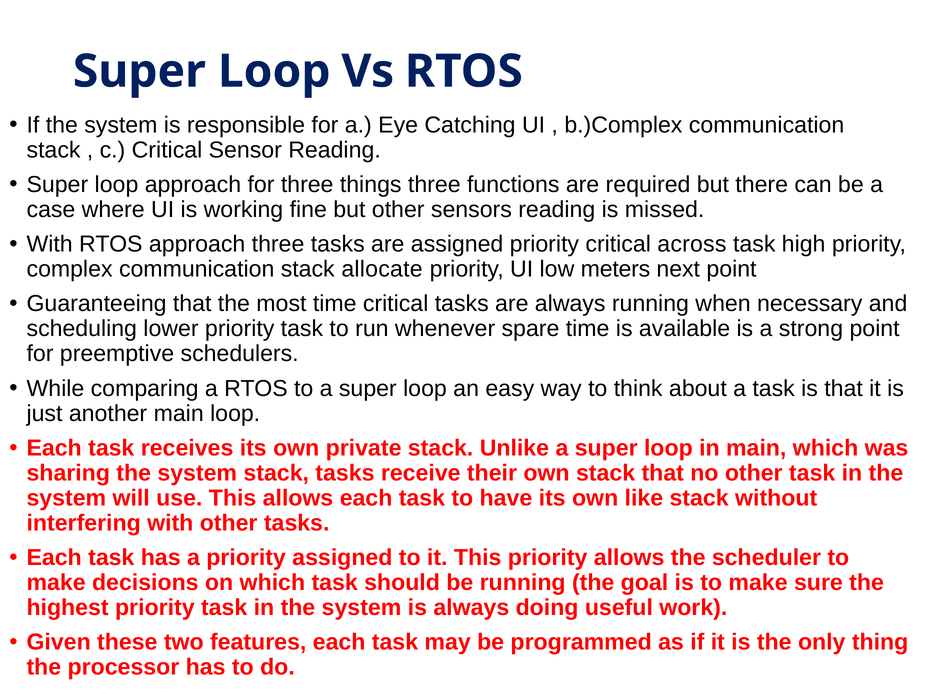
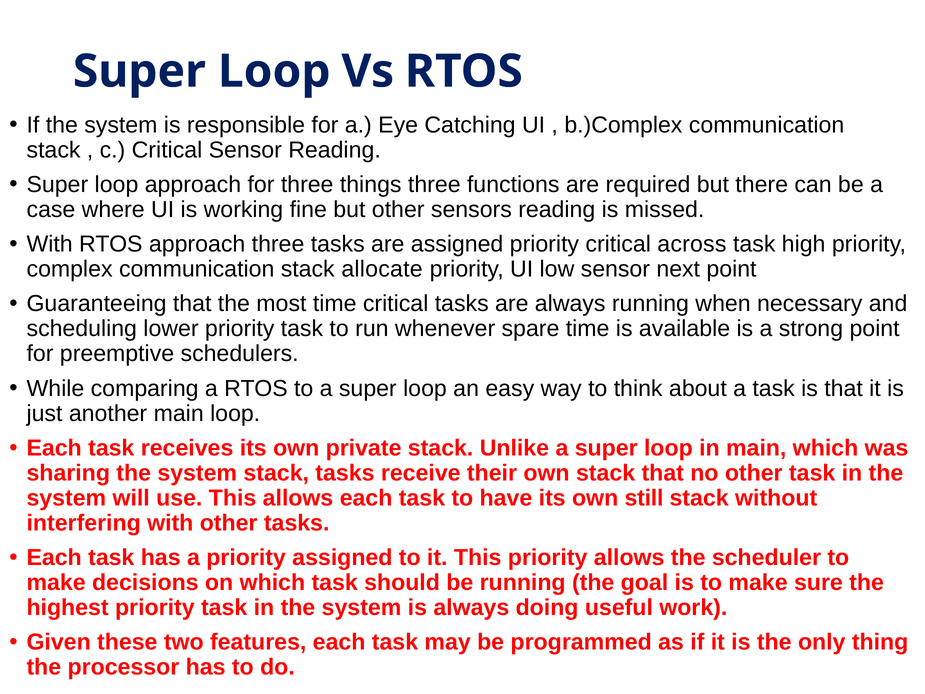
low meters: meters -> sensor
like: like -> still
